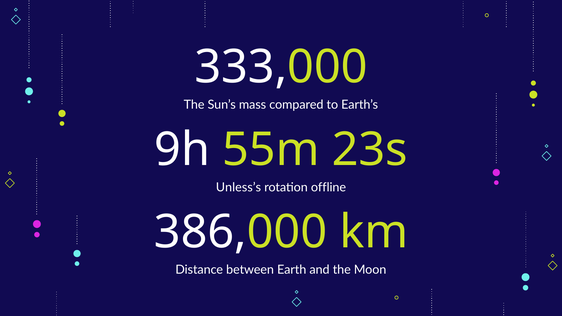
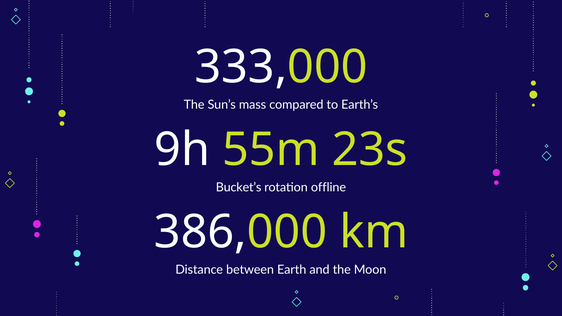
Unless’s: Unless’s -> Bucket’s
